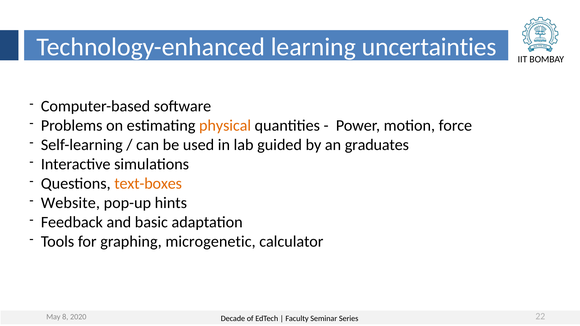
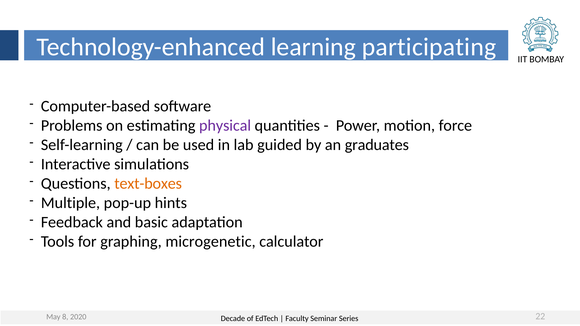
uncertainties: uncertainties -> participating
physical colour: orange -> purple
Website: Website -> Multiple
